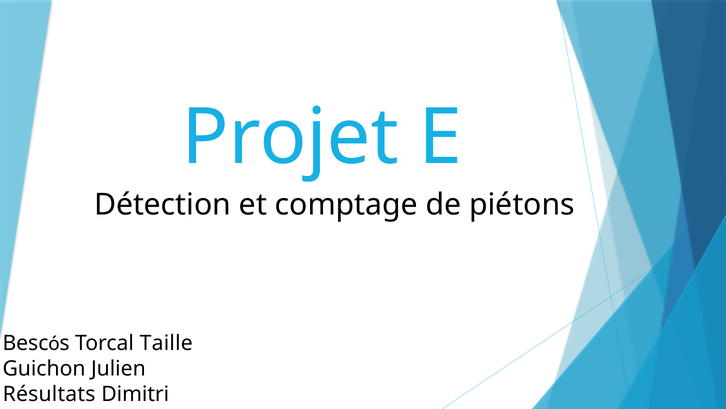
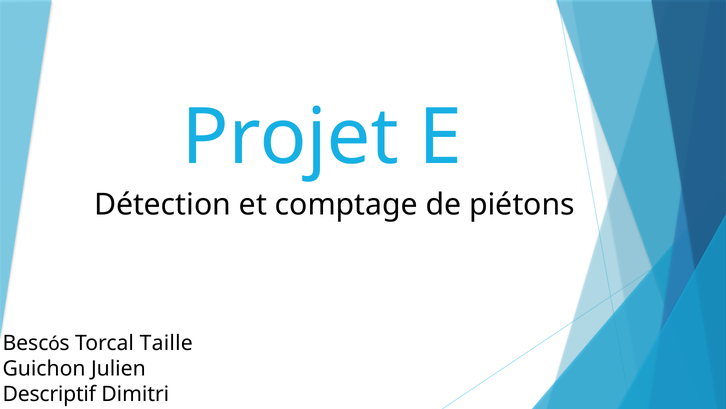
Résultats: Résultats -> Descriptif
